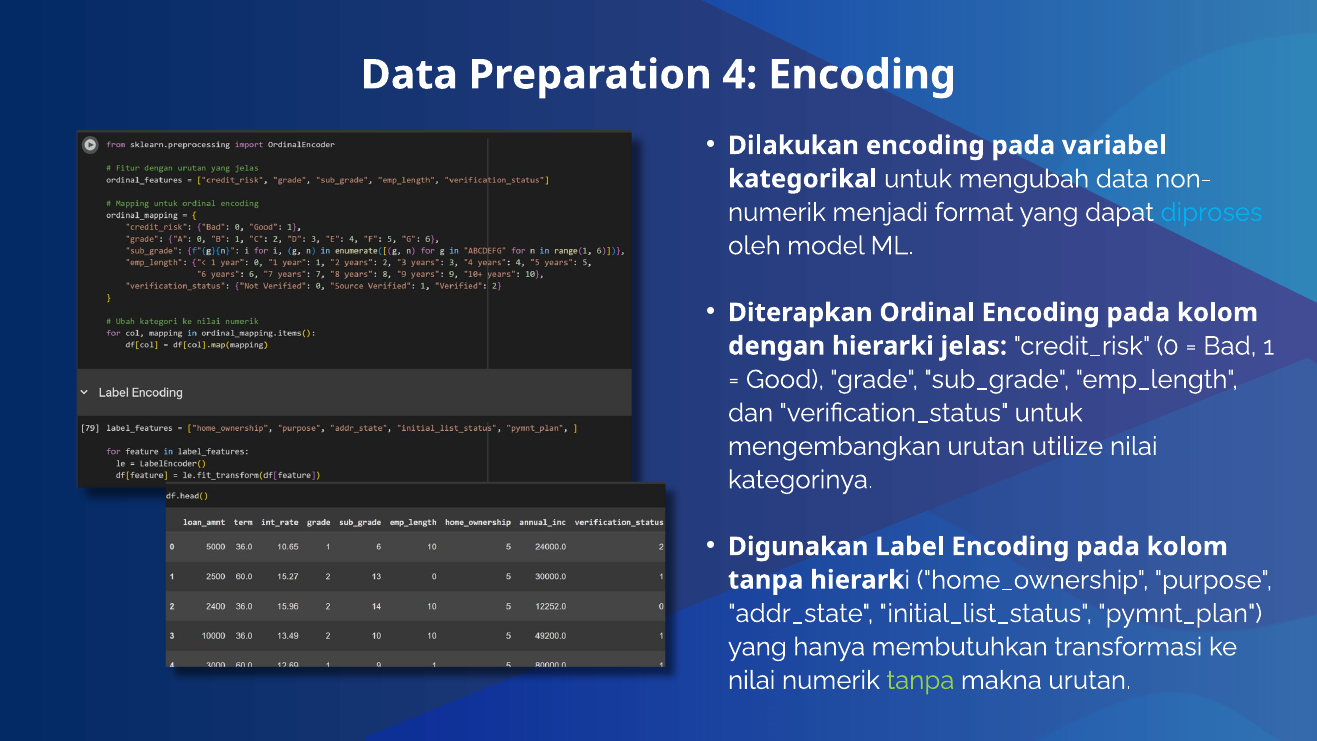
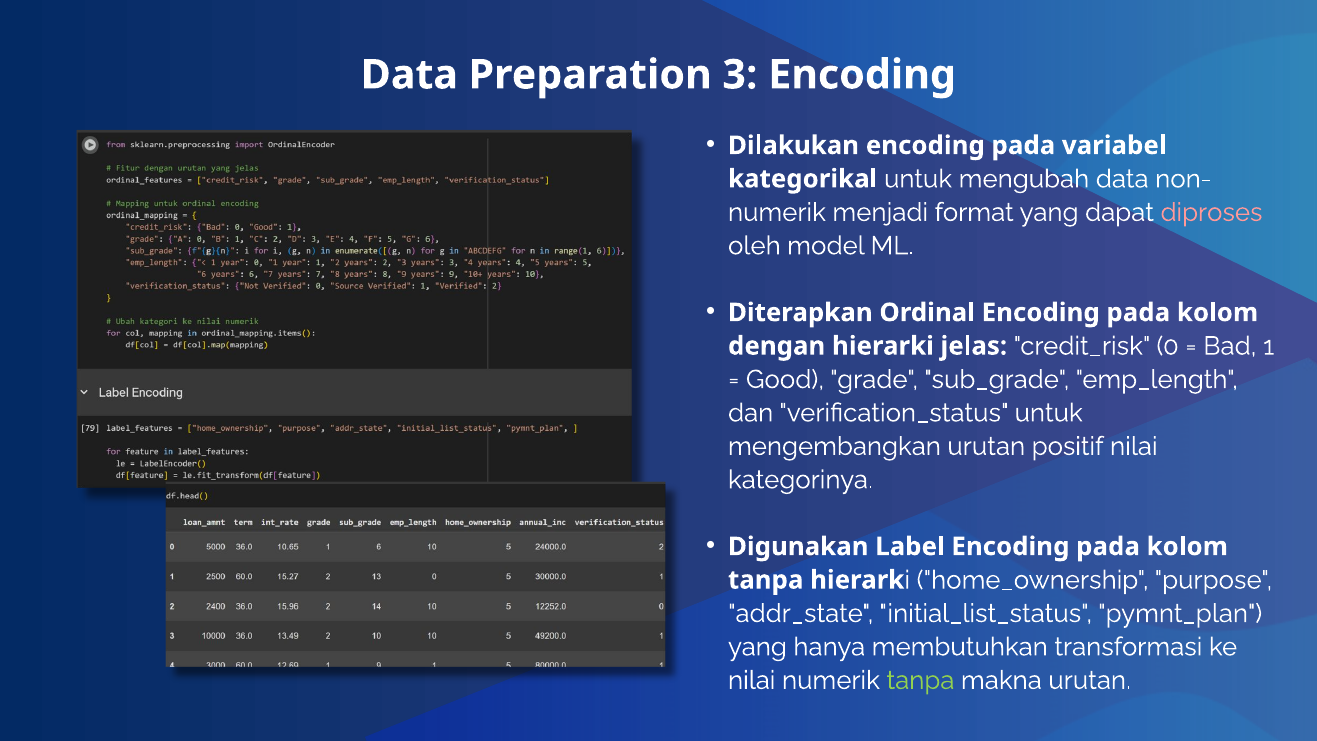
4: 4 -> 3
diproses colour: light blue -> pink
utilize: utilize -> positif
